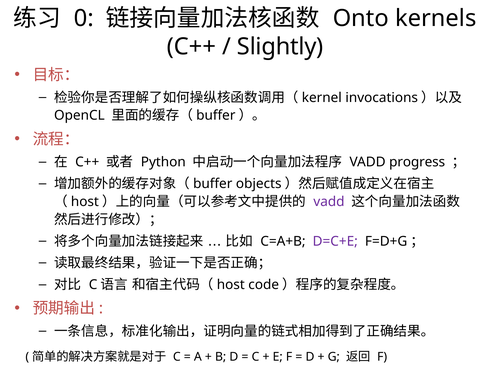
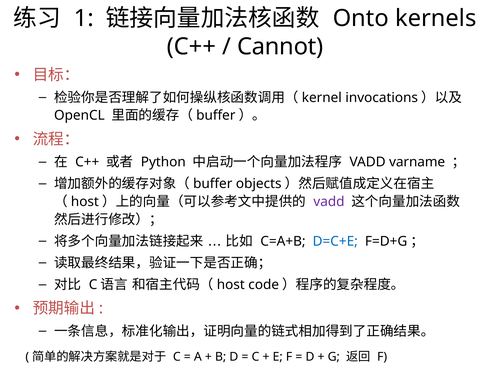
0: 0 -> 1
Slightly: Slightly -> Cannot
progress: progress -> varname
D=C+E colour: purple -> blue
